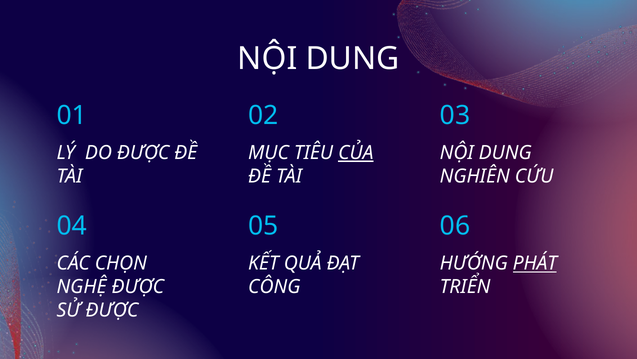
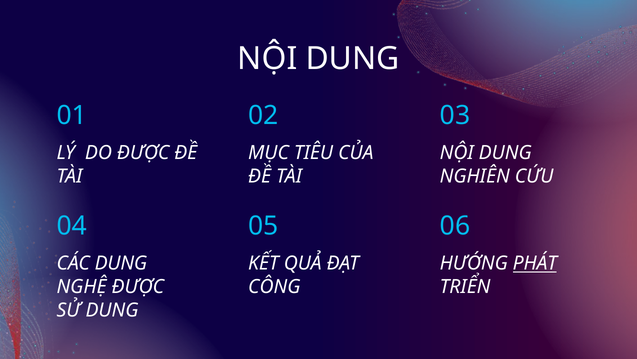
CỦA underline: present -> none
CÁC CHỌN: CHỌN -> DUNG
SỬ ĐƯỢC: ĐƯỢC -> DUNG
